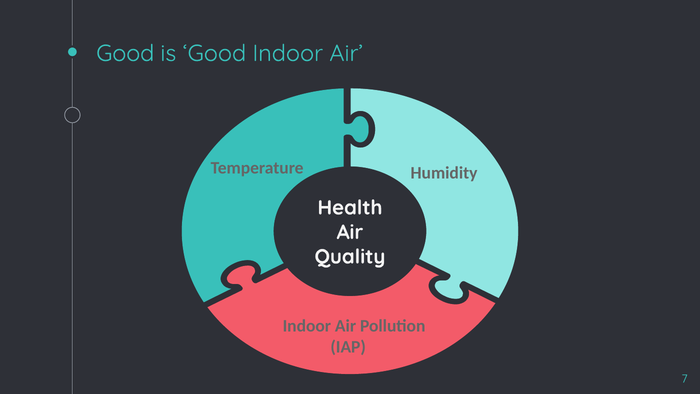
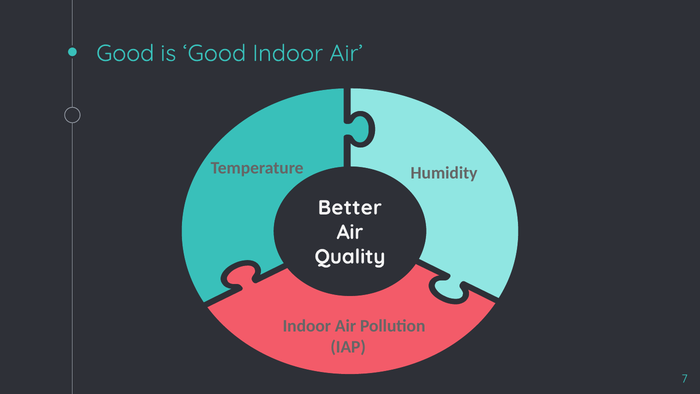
Health: Health -> Better
